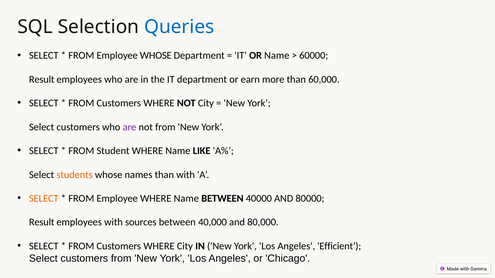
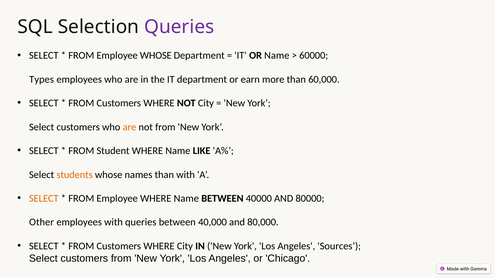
Queries at (179, 27) colour: blue -> purple
Result at (42, 79): Result -> Types
are at (129, 127) colour: purple -> orange
Result at (42, 223): Result -> Other
with sources: sources -> queries
Efficient: Efficient -> Sources
